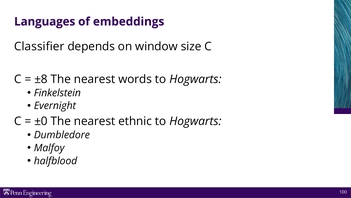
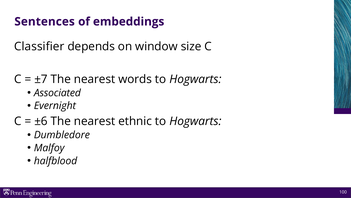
Languages: Languages -> Sentences
±8: ±8 -> ±7
Finkelstein: Finkelstein -> Associated
±0: ±0 -> ±6
